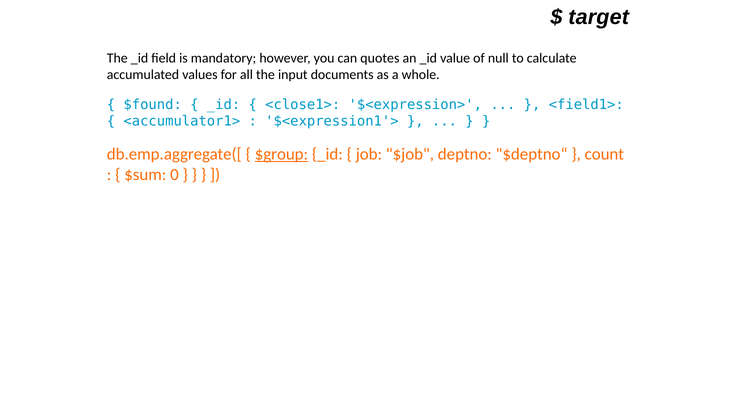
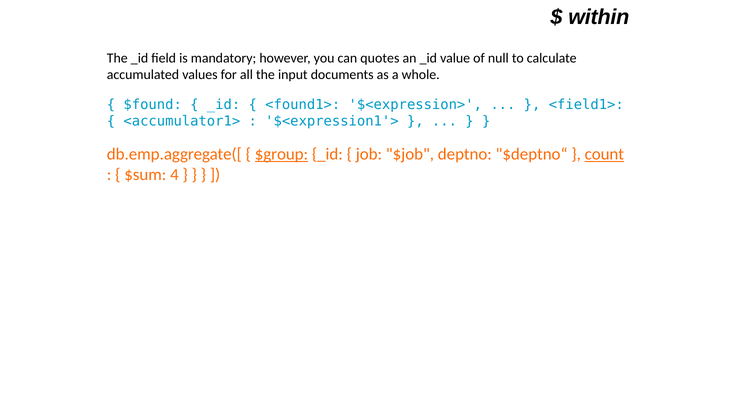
target: target -> within
<close1>: <close1> -> <found1>
count underline: none -> present
0: 0 -> 4
